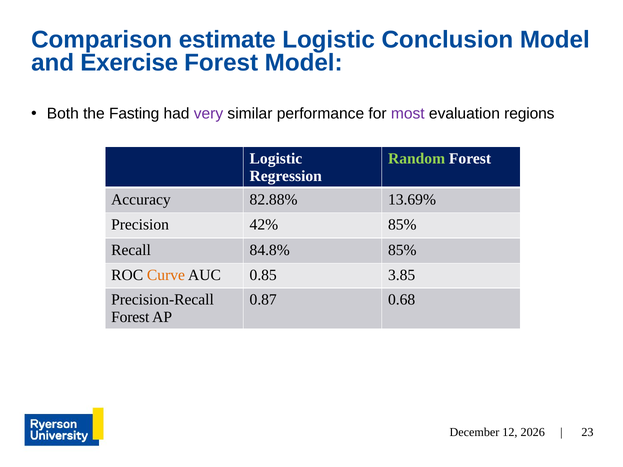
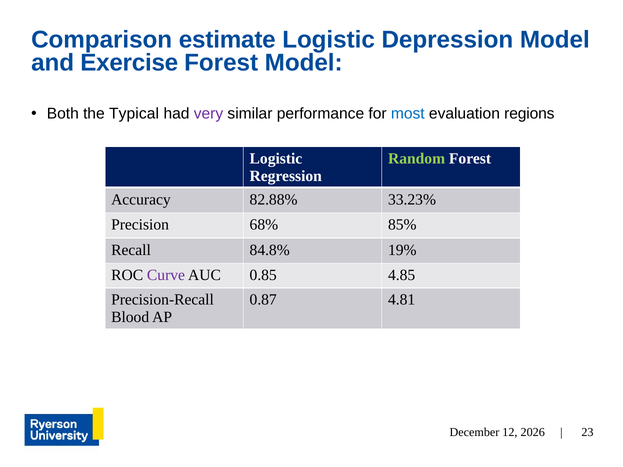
Conclusion: Conclusion -> Depression
Fasting: Fasting -> Typical
most colour: purple -> blue
13.69%: 13.69% -> 33.23%
42%: 42% -> 68%
84.8% 85%: 85% -> 19%
Curve colour: orange -> purple
3.85: 3.85 -> 4.85
0.68: 0.68 -> 4.81
Forest at (130, 317): Forest -> Blood
